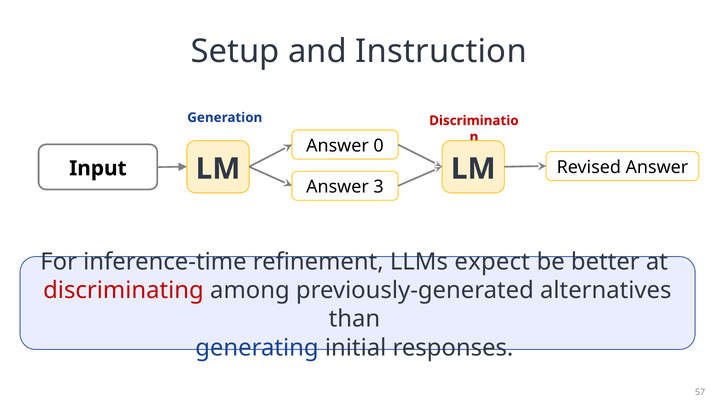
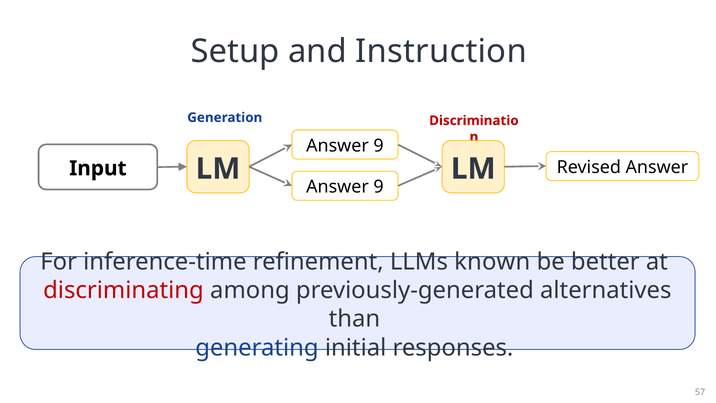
0 at (378, 146): 0 -> 9
3 at (378, 187): 3 -> 9
expect: expect -> known
